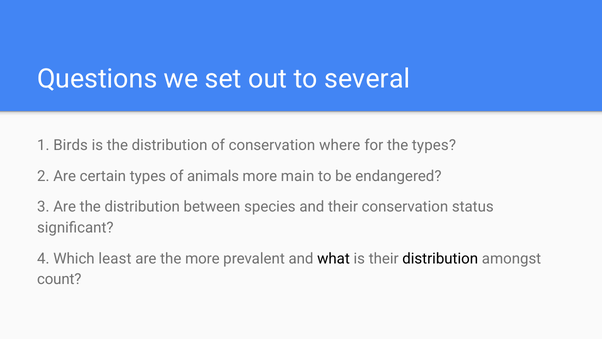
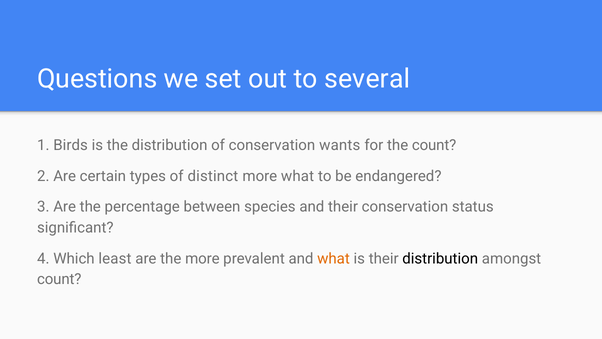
where: where -> wants
the types: types -> count
animals: animals -> distinct
more main: main -> what
Are the distribution: distribution -> percentage
what at (333, 258) colour: black -> orange
